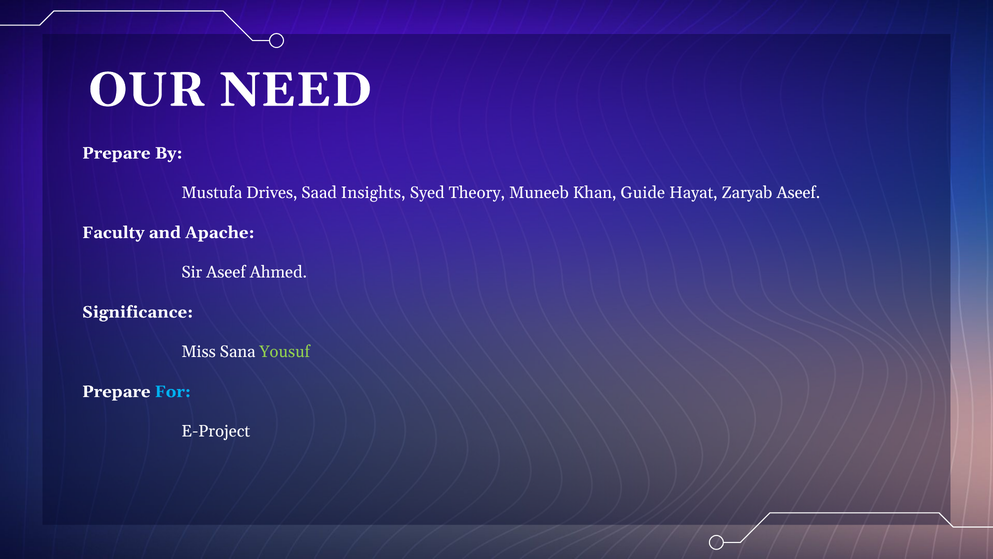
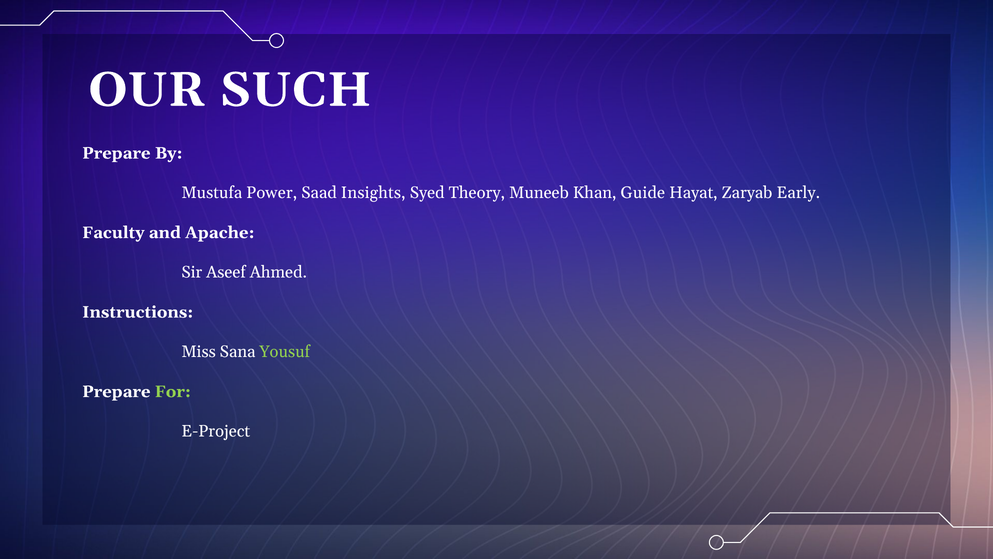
NEED: NEED -> SUCH
Drives: Drives -> Power
Zaryab Aseef: Aseef -> Early
Significance: Significance -> Instructions
For colour: light blue -> light green
